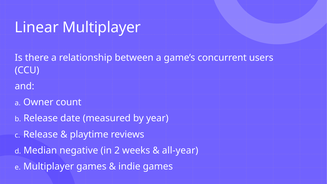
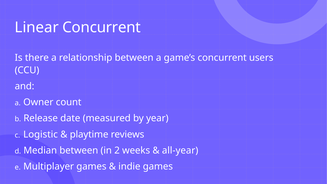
Linear Multiplayer: Multiplayer -> Concurrent
Release at (41, 134): Release -> Logistic
Median negative: negative -> between
